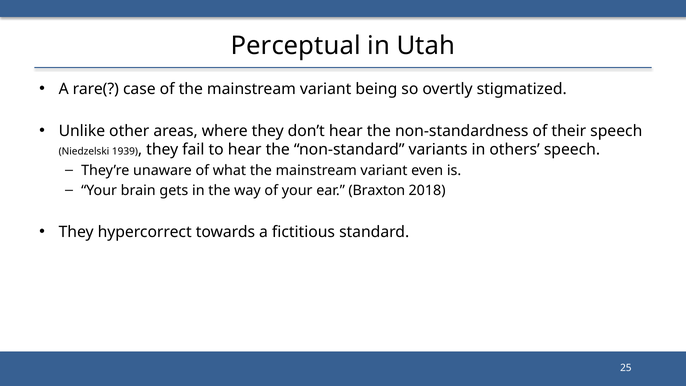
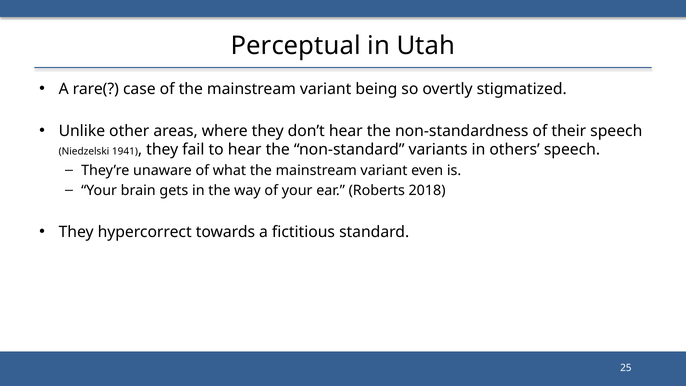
1939: 1939 -> 1941
Braxton: Braxton -> Roberts
